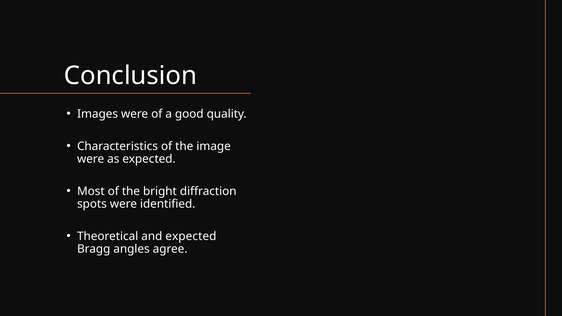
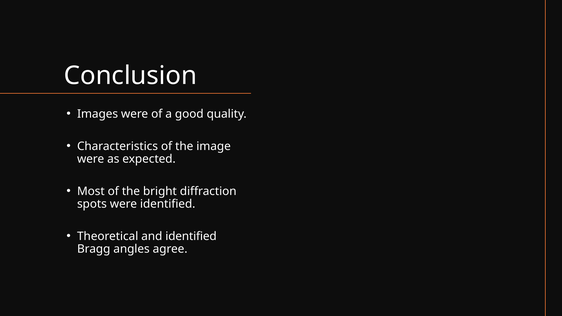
and expected: expected -> identified
